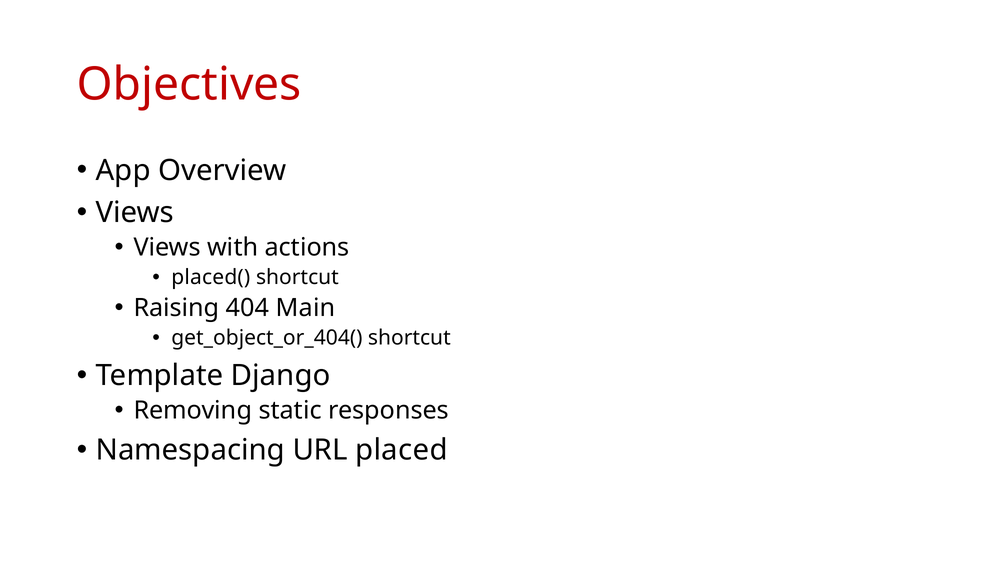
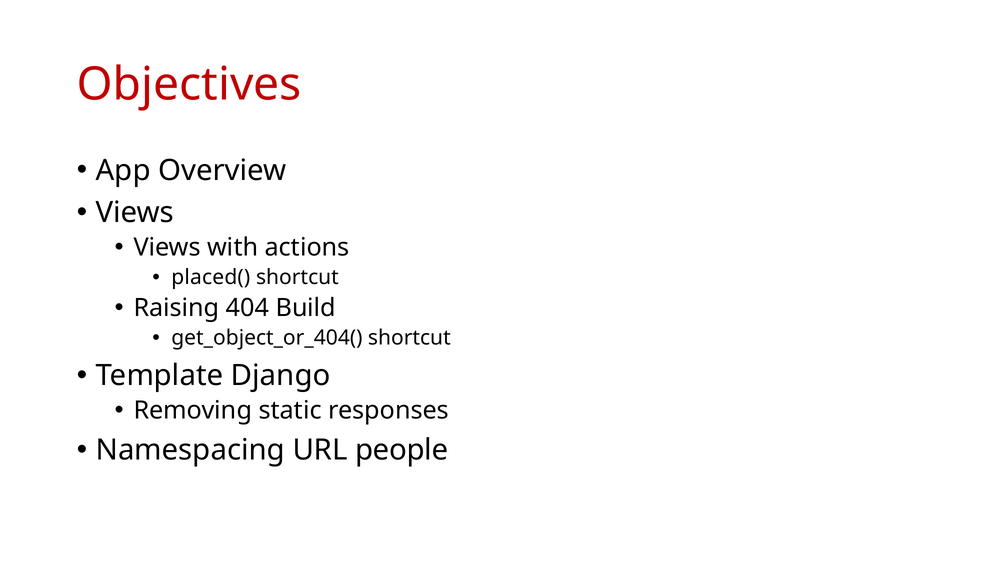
Main: Main -> Build
placed: placed -> people
